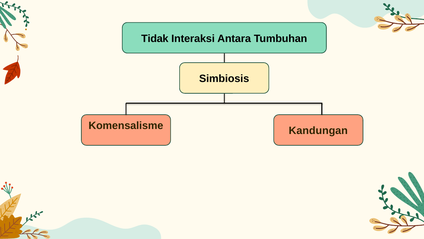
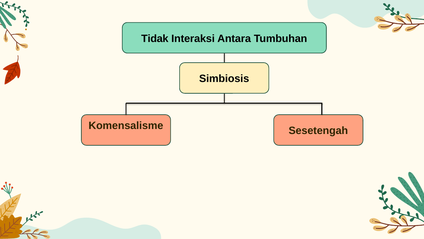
Kandungan: Kandungan -> Sesetengah
